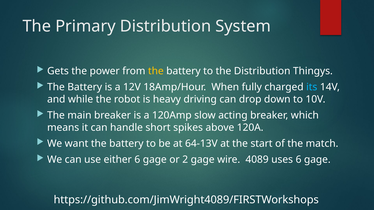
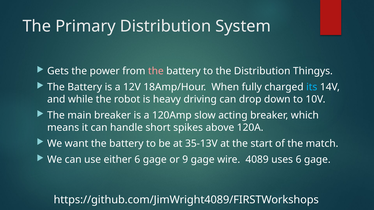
the at (156, 71) colour: yellow -> pink
64-13V: 64-13V -> 35-13V
2: 2 -> 9
